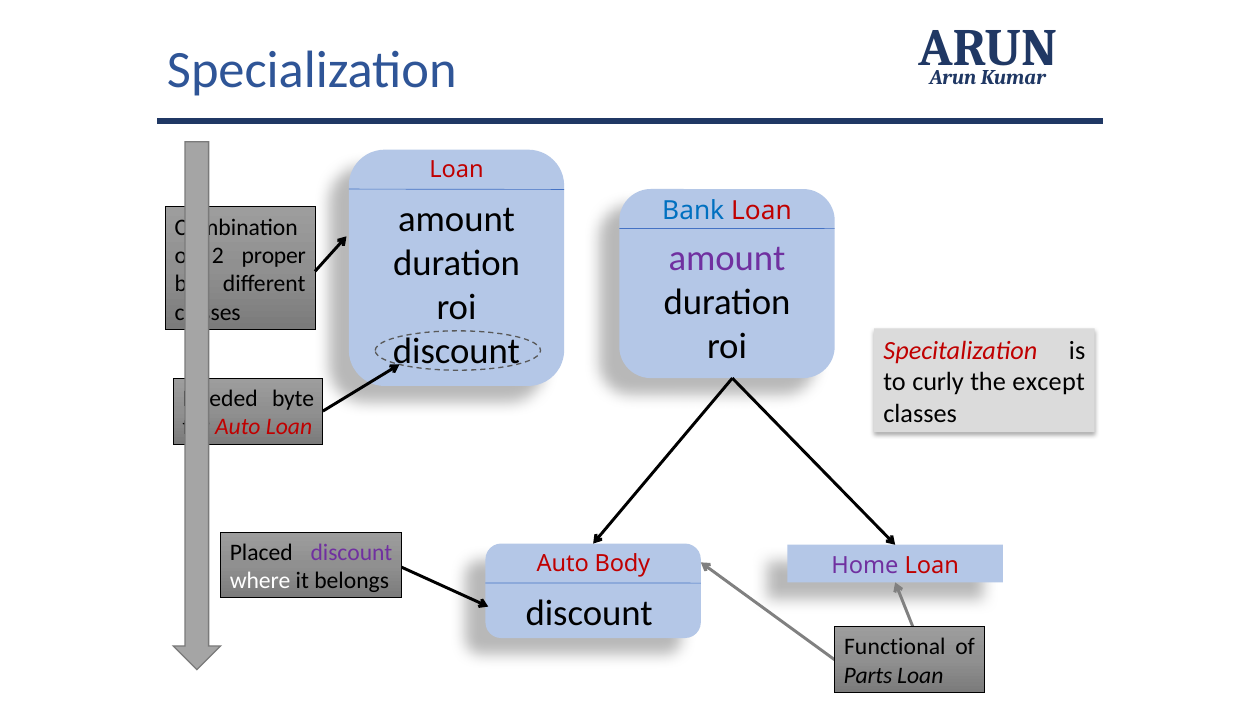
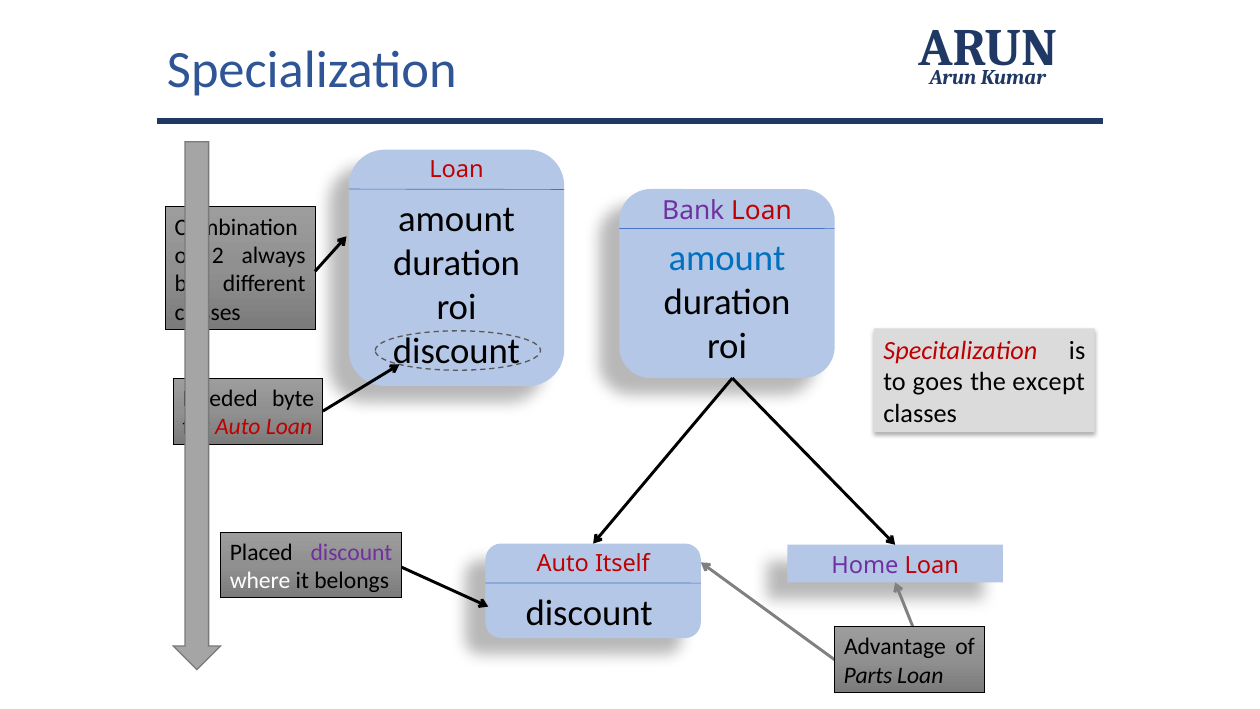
Bank colour: blue -> purple
amount at (727, 258) colour: purple -> blue
proper: proper -> always
curly: curly -> goes
Body: Body -> Itself
Functional: Functional -> Advantage
